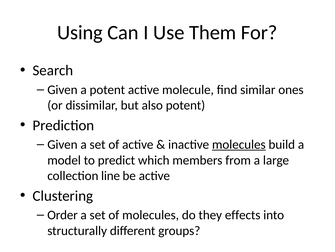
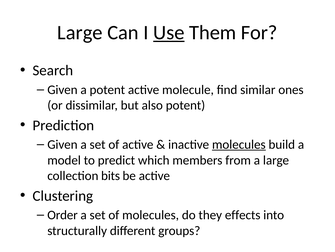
Using at (80, 32): Using -> Large
Use underline: none -> present
line: line -> bits
